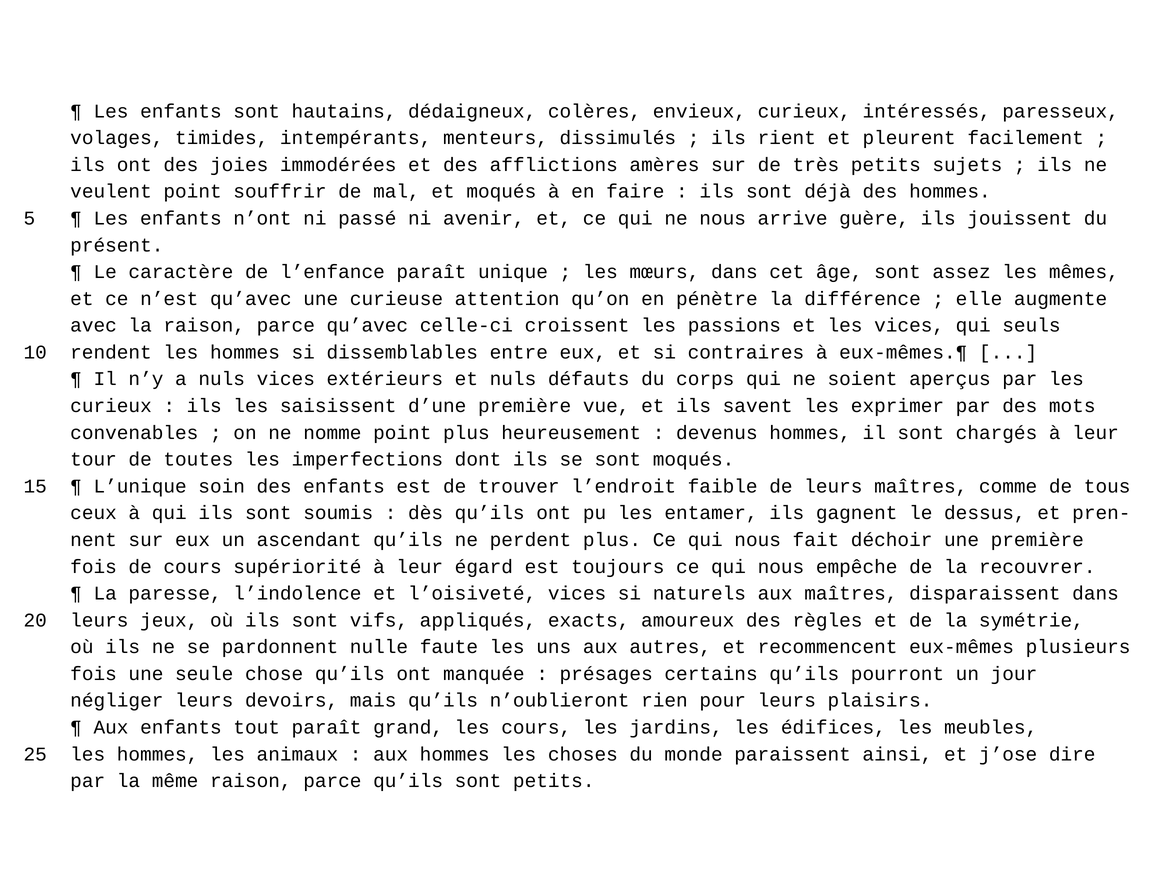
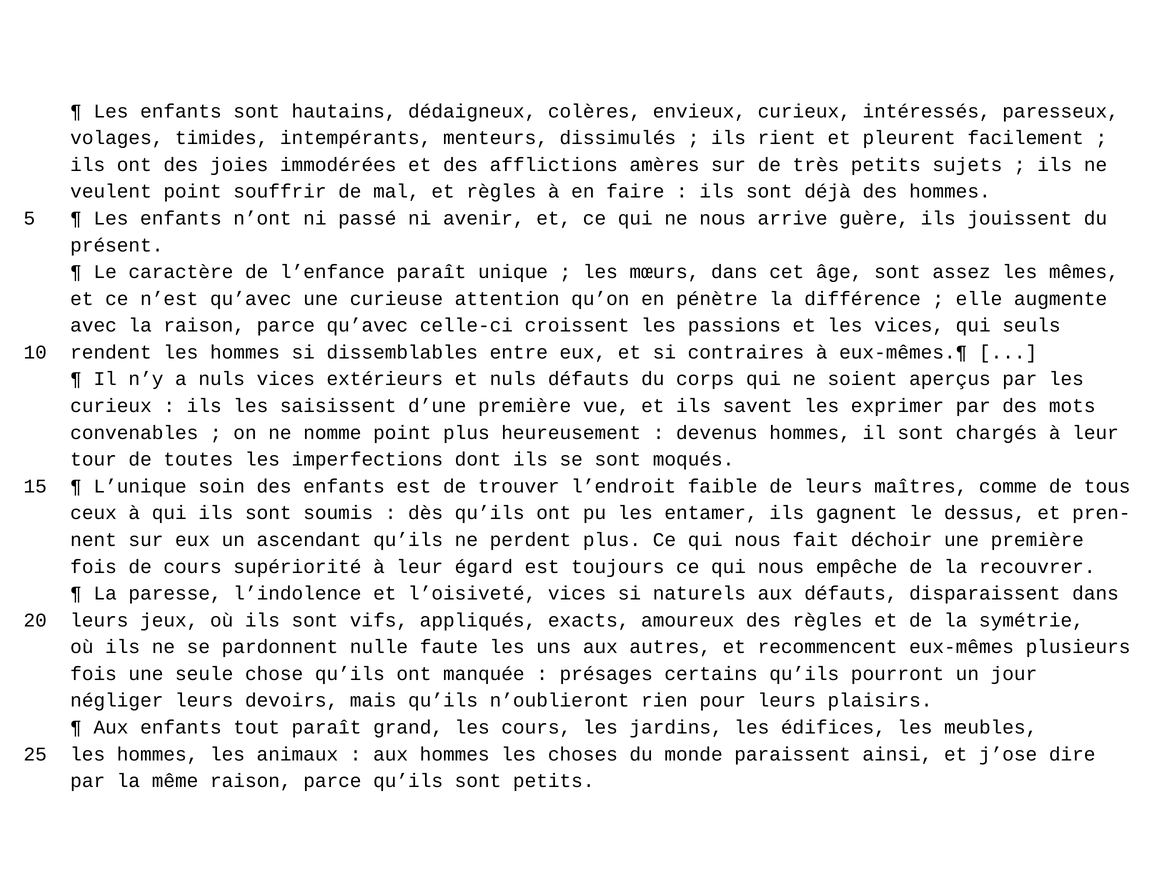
et moqués: moqués -> règles
aux maîtres: maîtres -> défauts
